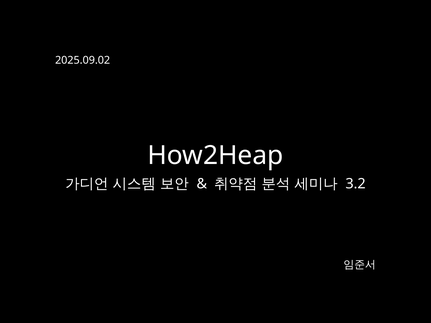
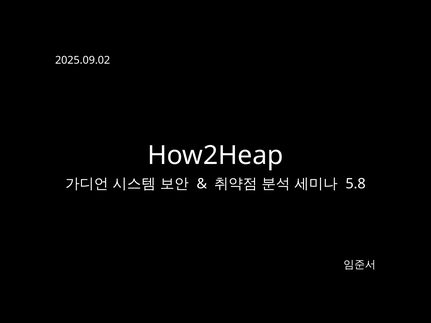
3.2: 3.2 -> 5.8
